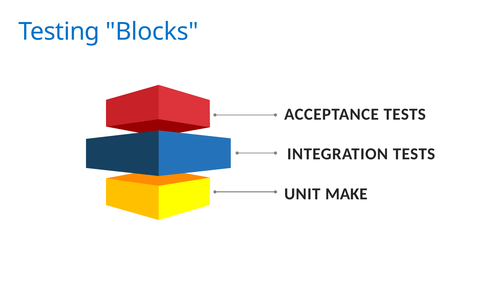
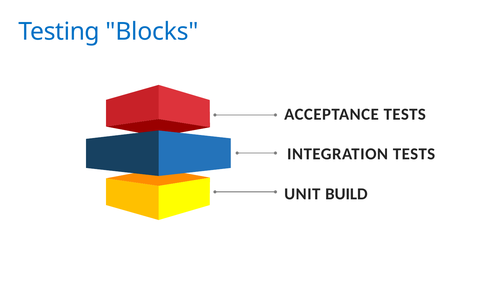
MAKE: MAKE -> BUILD
